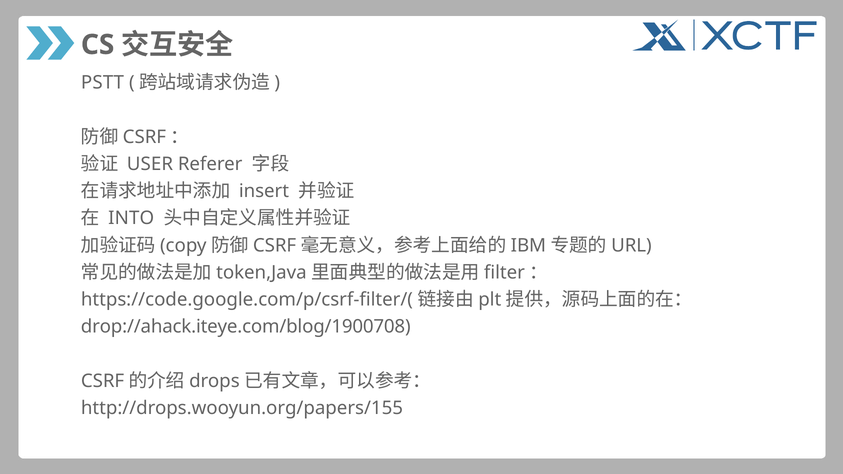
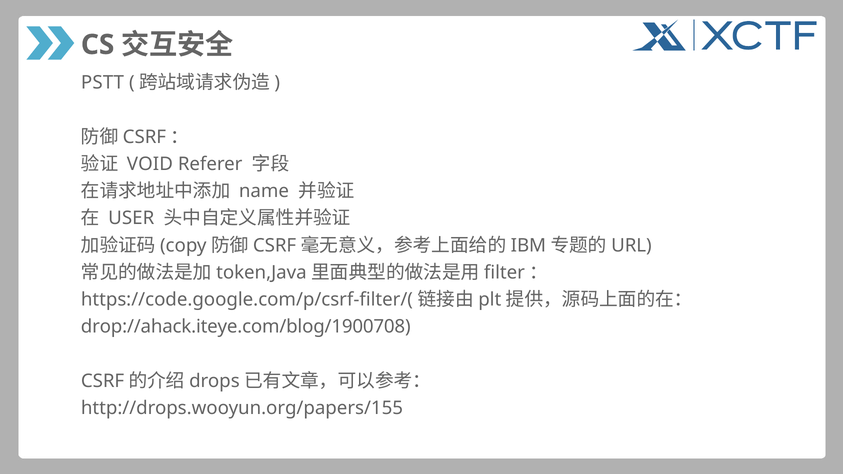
USER: USER -> VOID
insert: insert -> name
INTO: INTO -> USER
